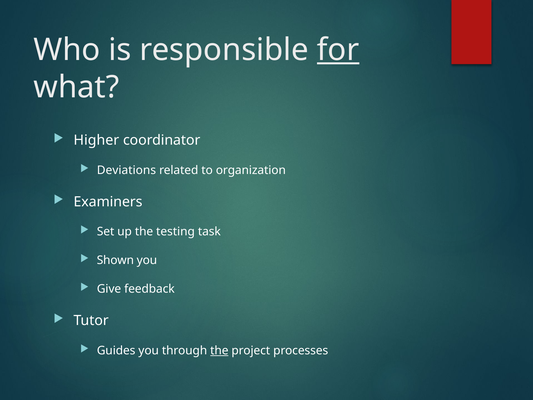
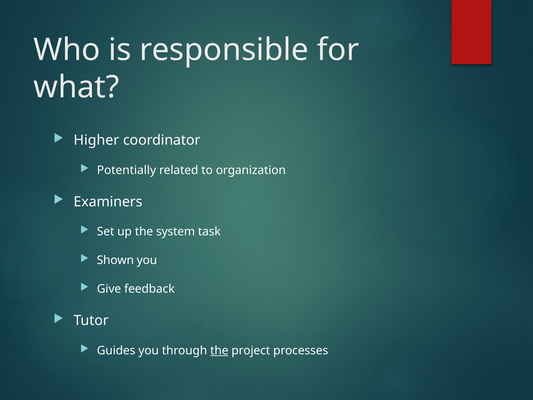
for underline: present -> none
Deviations: Deviations -> Potentially
testing: testing -> system
